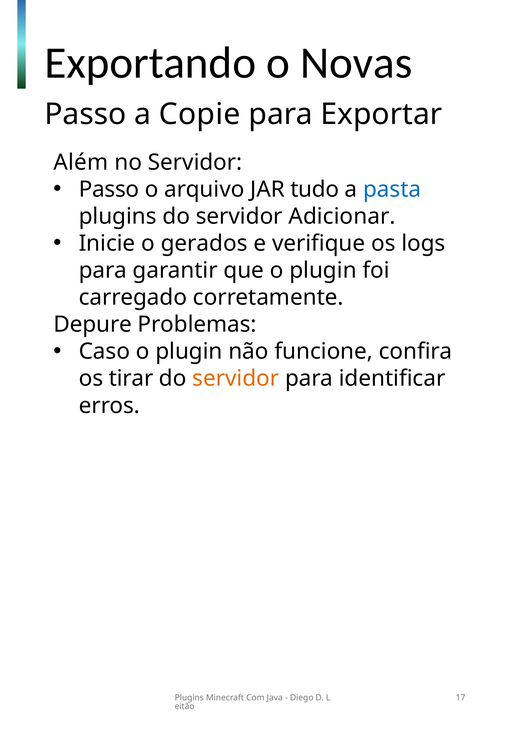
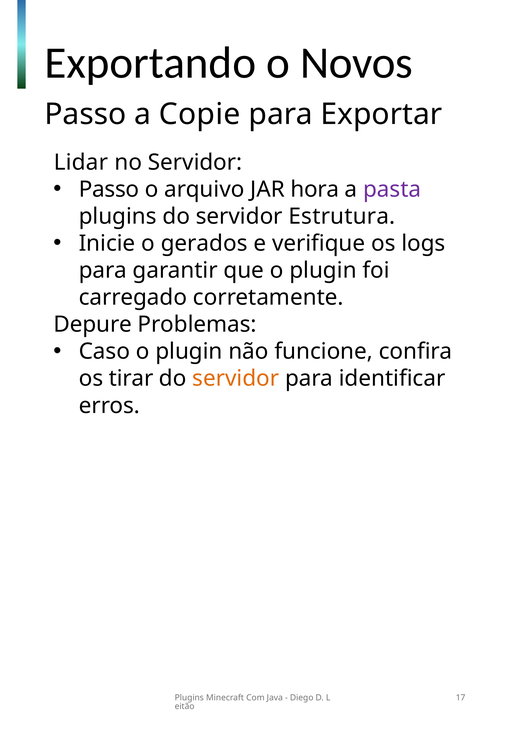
Novas: Novas -> Novos
Além: Além -> Lidar
tudo: tudo -> hora
pasta colour: blue -> purple
Adicionar: Adicionar -> Estrutura
